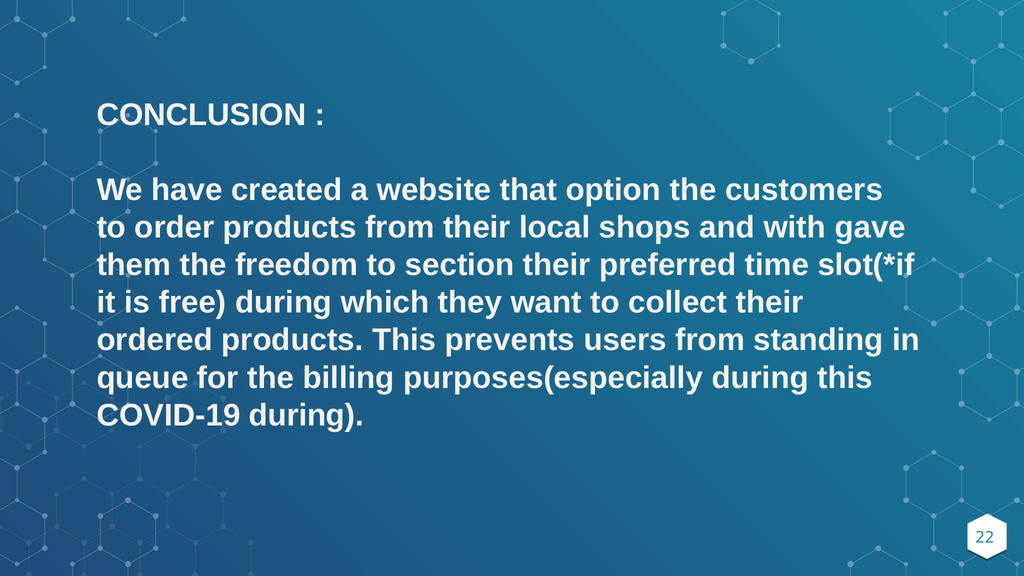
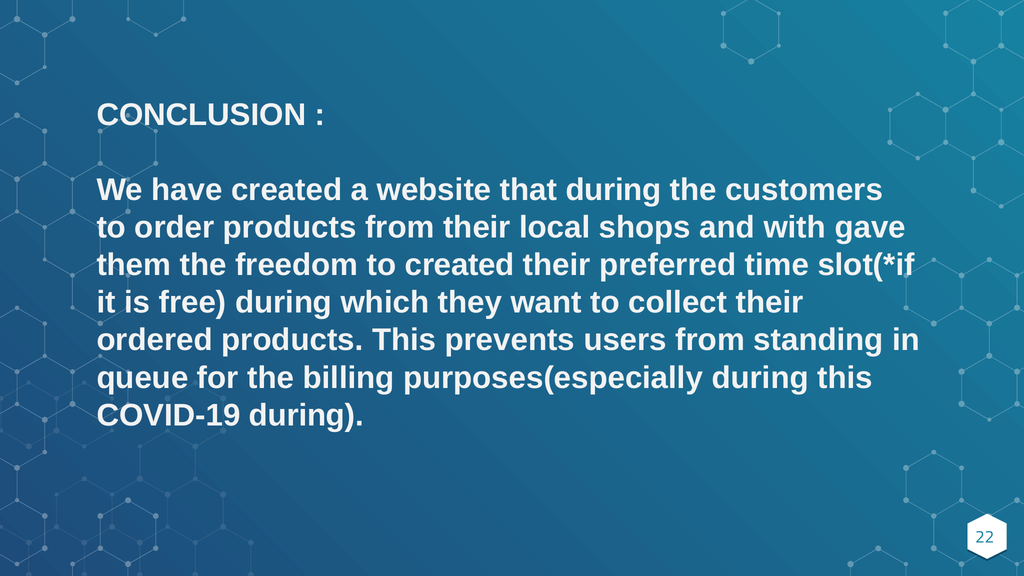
that option: option -> during
to section: section -> created
